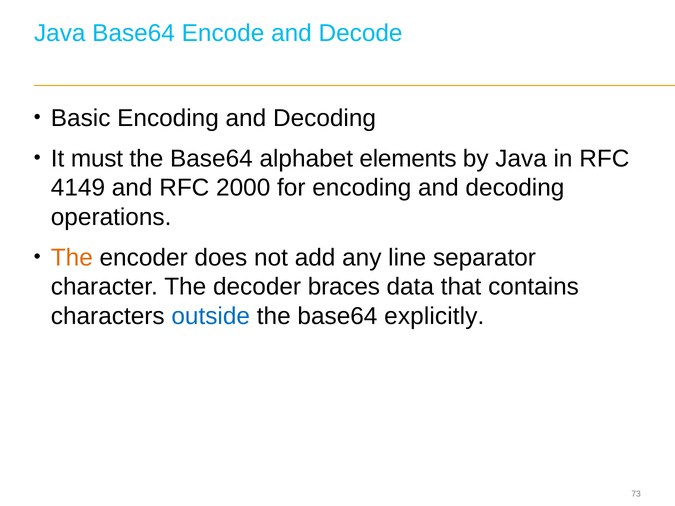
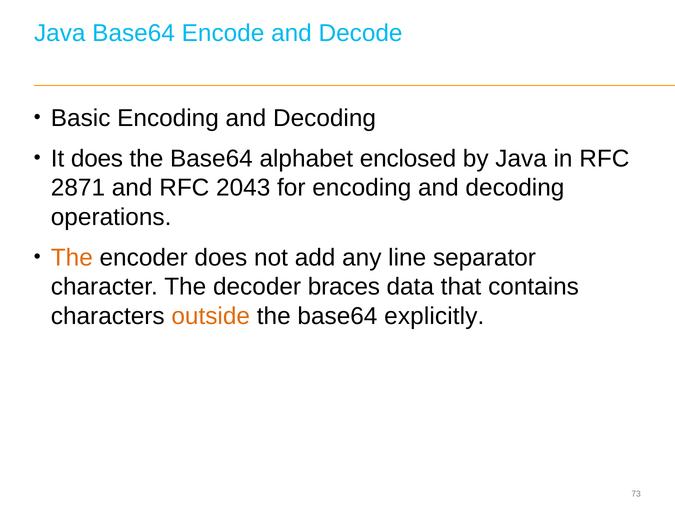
It must: must -> does
elements: elements -> enclosed
4149: 4149 -> 2871
2000: 2000 -> 2043
outside colour: blue -> orange
